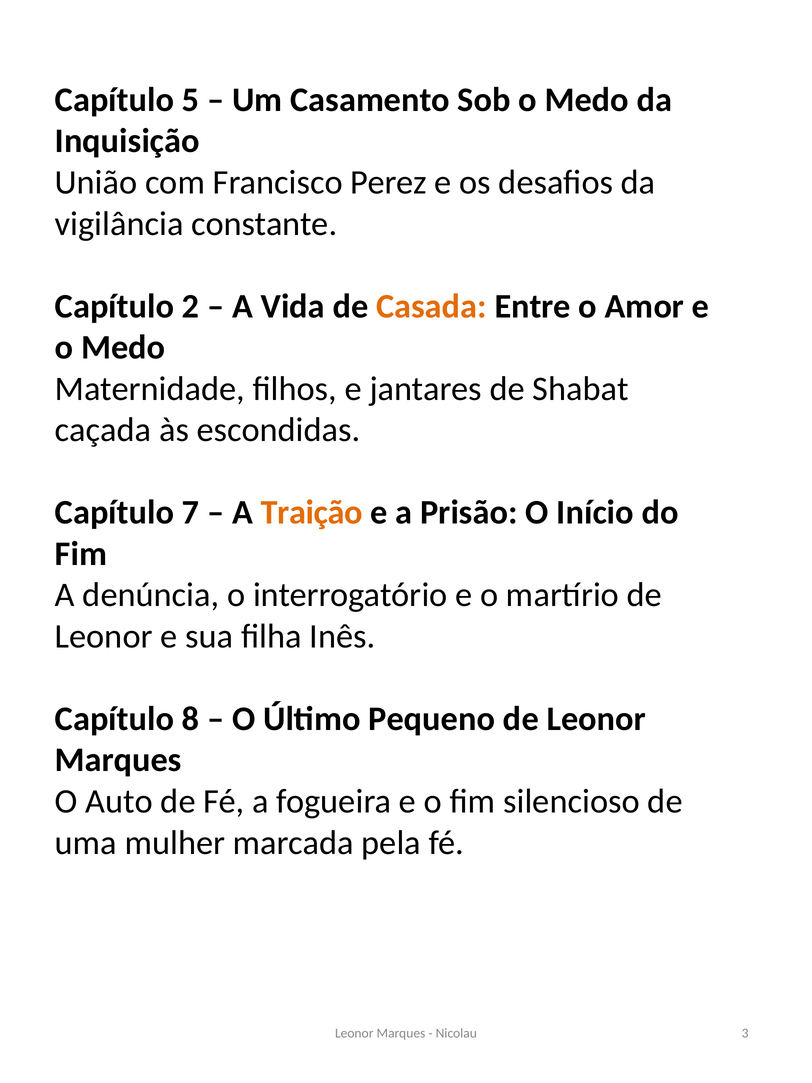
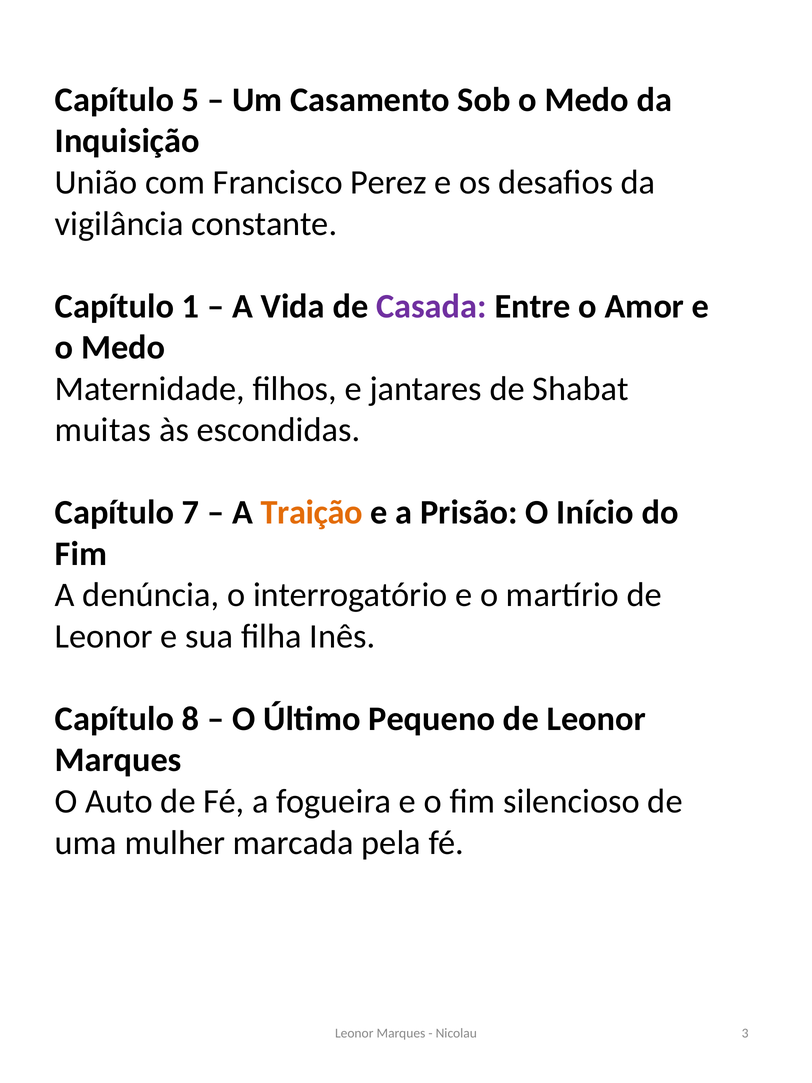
2: 2 -> 1
Casada colour: orange -> purple
caçada: caçada -> muitas
